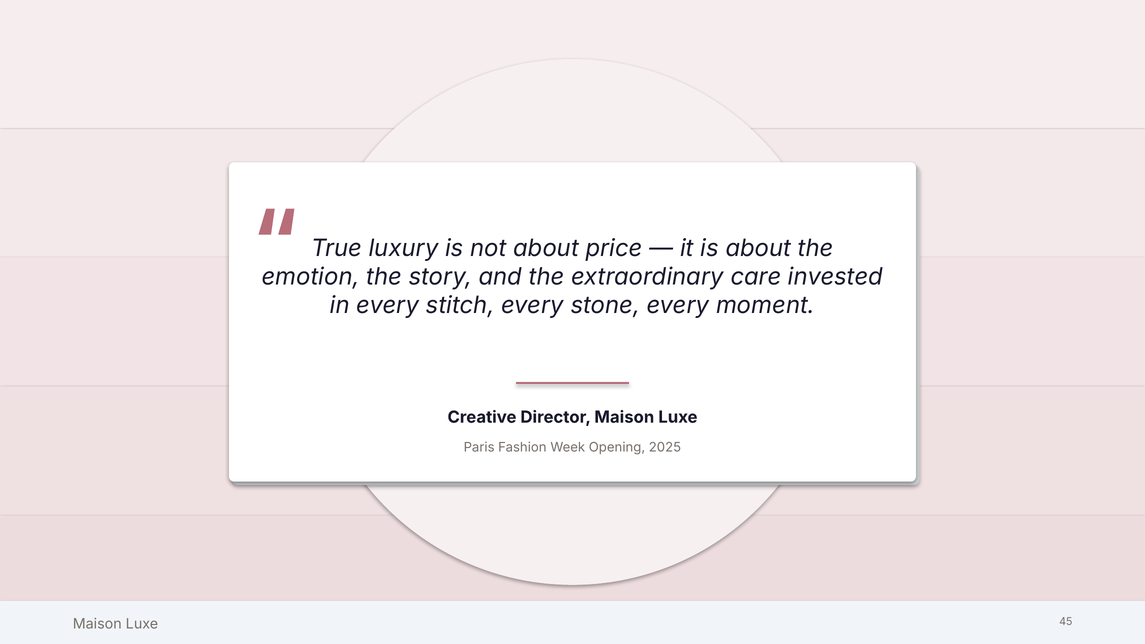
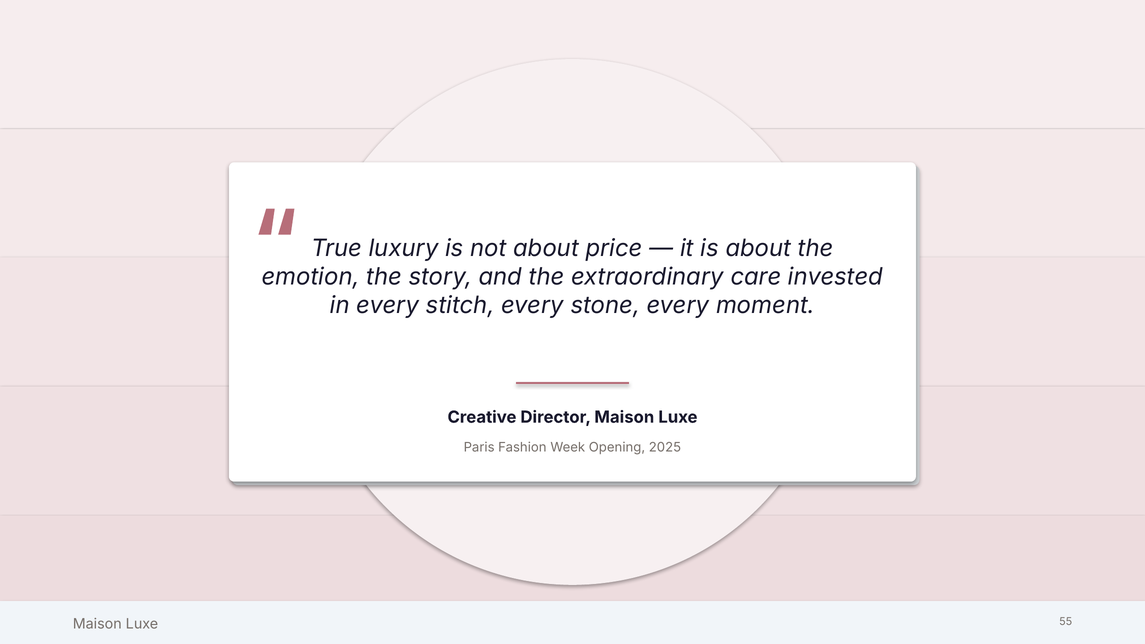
45: 45 -> 55
